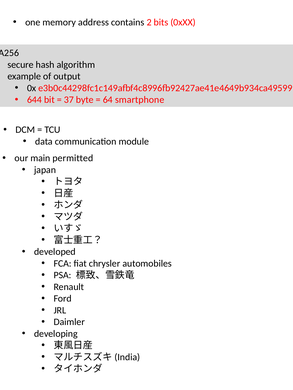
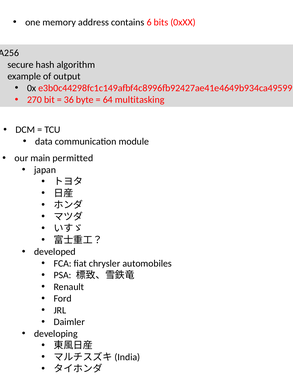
2: 2 -> 6
644: 644 -> 270
37: 37 -> 36
smartphone: smartphone -> multitasking
